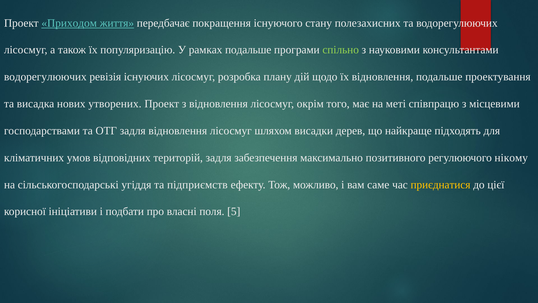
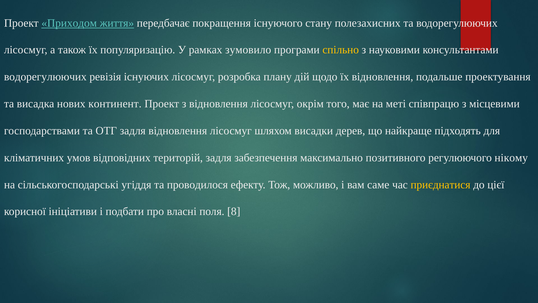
рамках подальше: подальше -> зумовило
спільно colour: light green -> yellow
утворених: утворених -> континент
підприємств: підприємств -> проводилося
5: 5 -> 8
